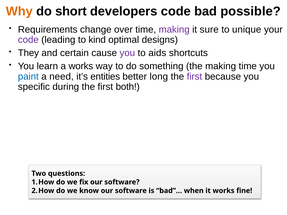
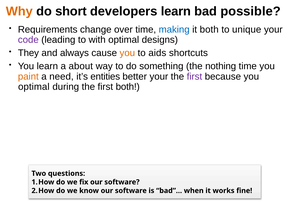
developers code: code -> learn
making at (174, 30) colour: purple -> blue
it sure: sure -> both
kind: kind -> with
certain: certain -> always
you at (127, 53) colour: purple -> orange
a works: works -> about
the making: making -> nothing
paint colour: blue -> orange
better long: long -> your
specific at (34, 87): specific -> optimal
